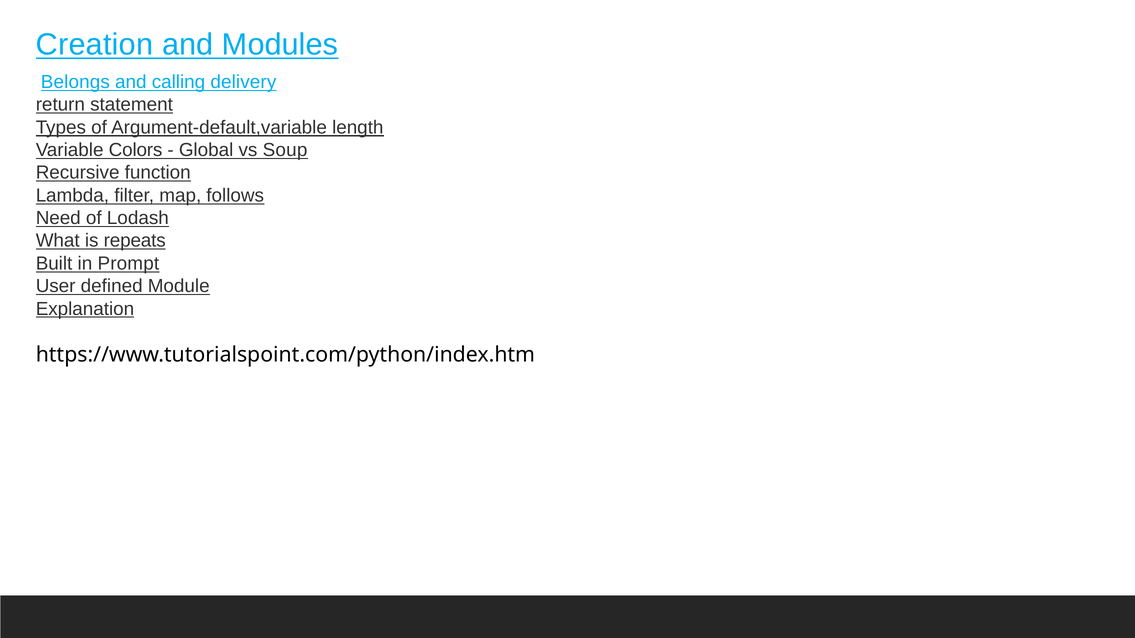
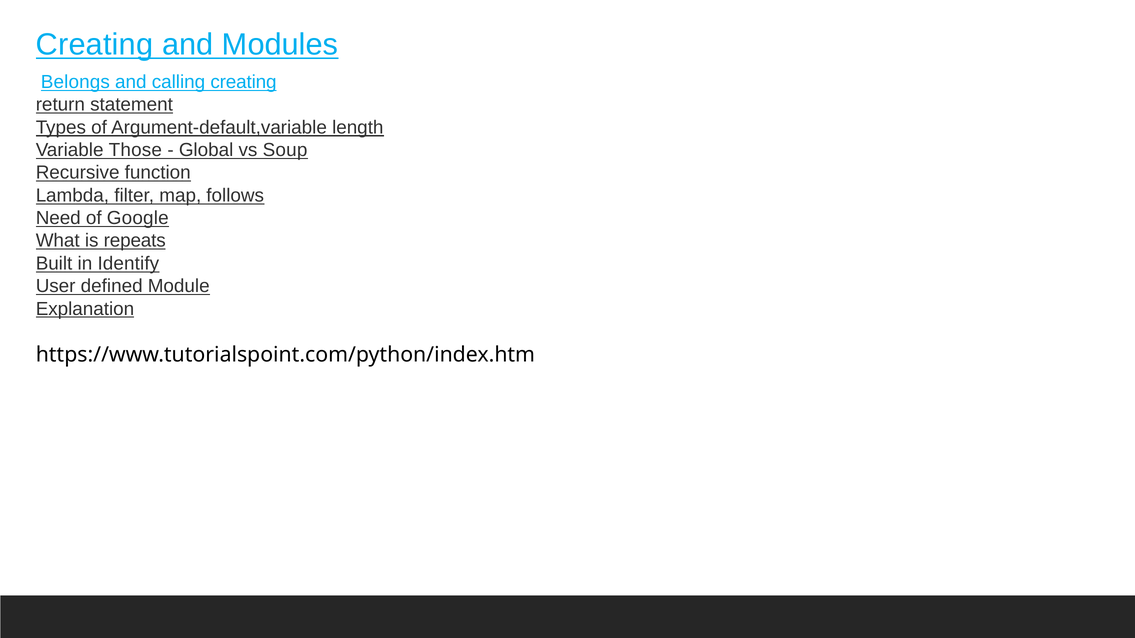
Creation at (95, 45): Creation -> Creating
calling delivery: delivery -> creating
Colors: Colors -> Those
Lodash: Lodash -> Google
Prompt: Prompt -> Identify
